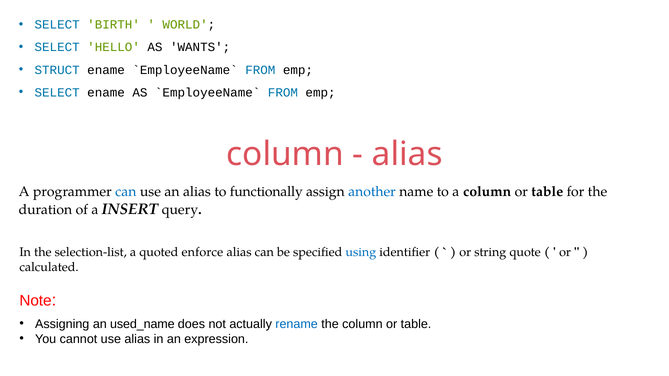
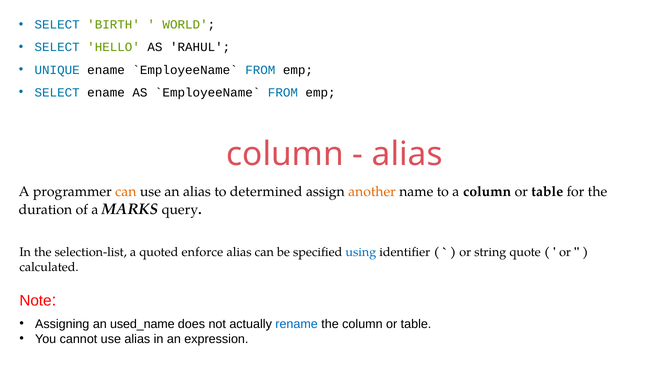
WANTS: WANTS -> RAHUL
STRUCT: STRUCT -> UNIQUE
can at (126, 192) colour: blue -> orange
functionally: functionally -> determined
another colour: blue -> orange
INSERT: INSERT -> MARKS
